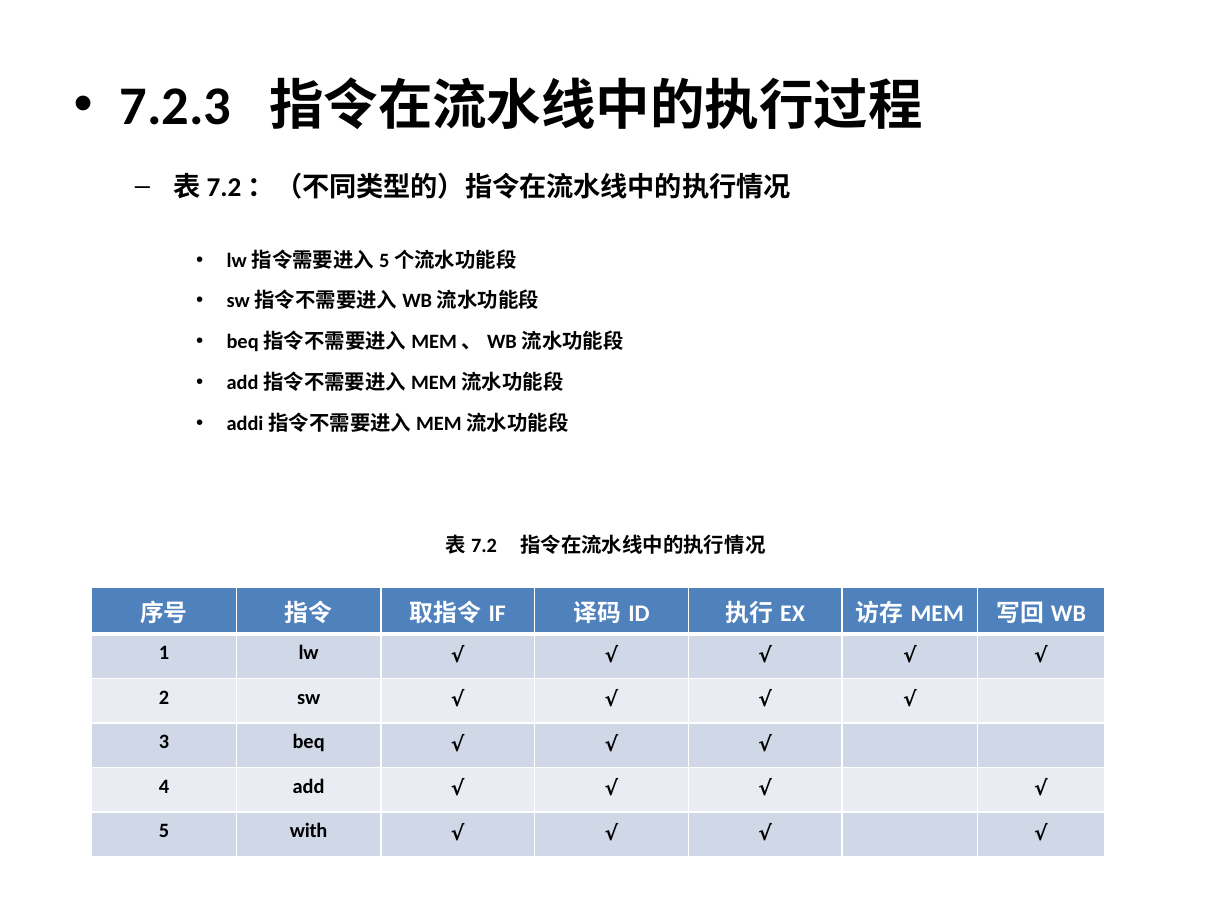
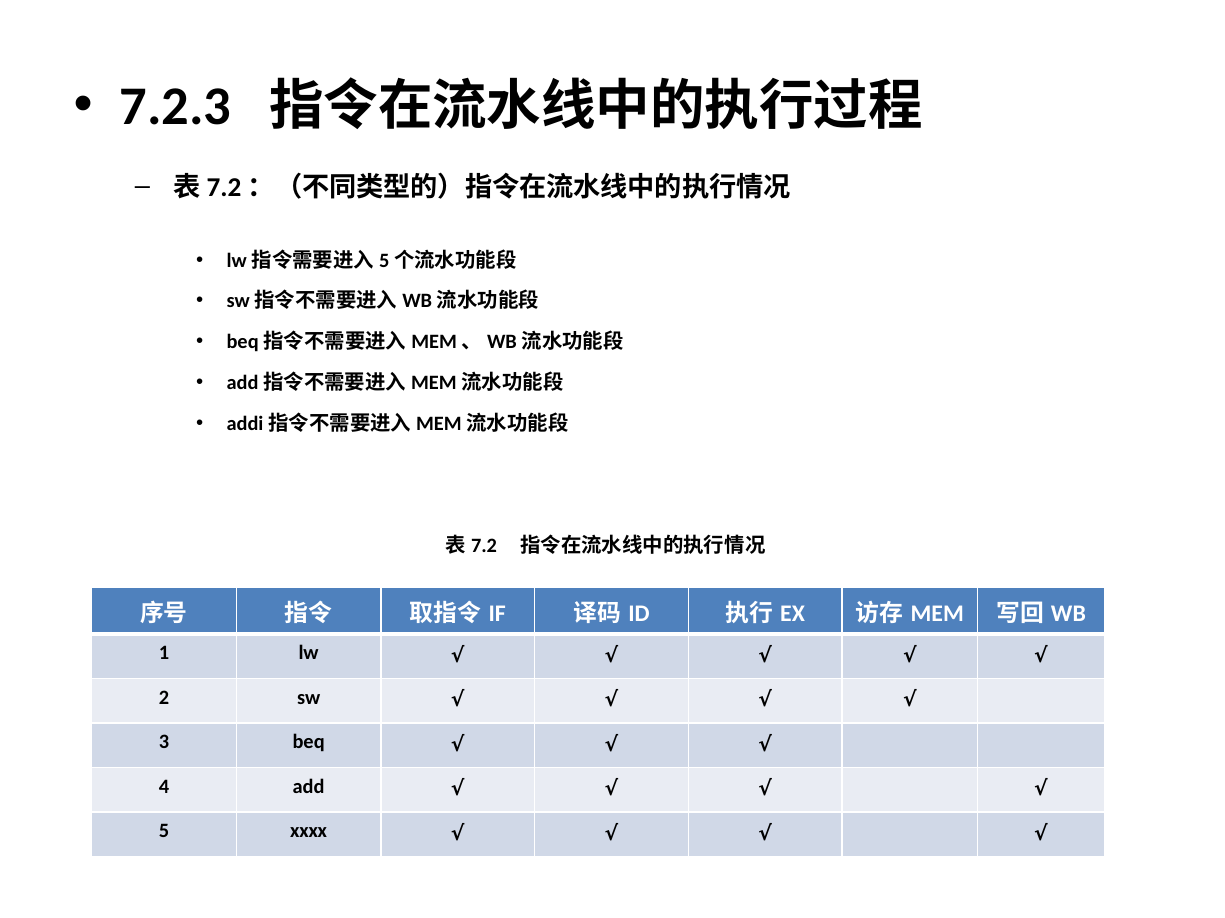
with: with -> xxxx
